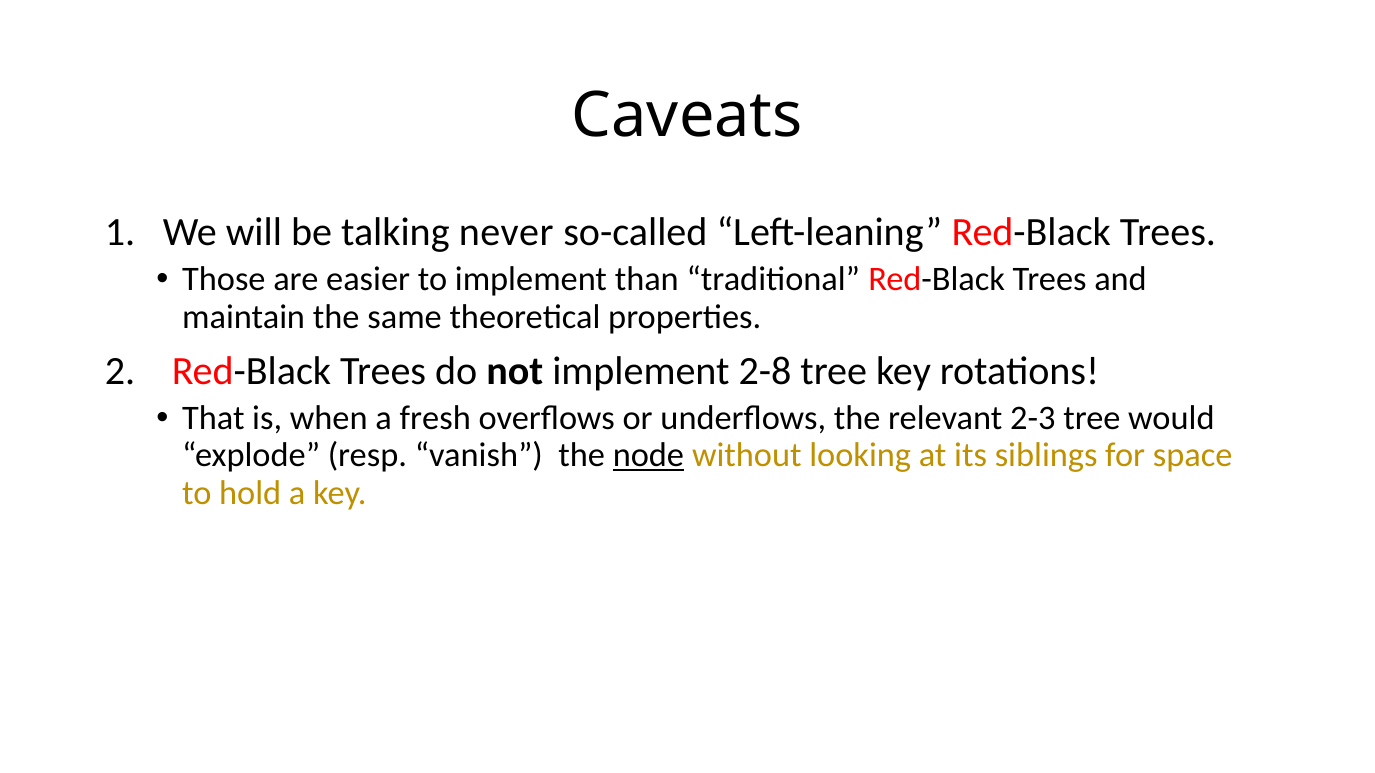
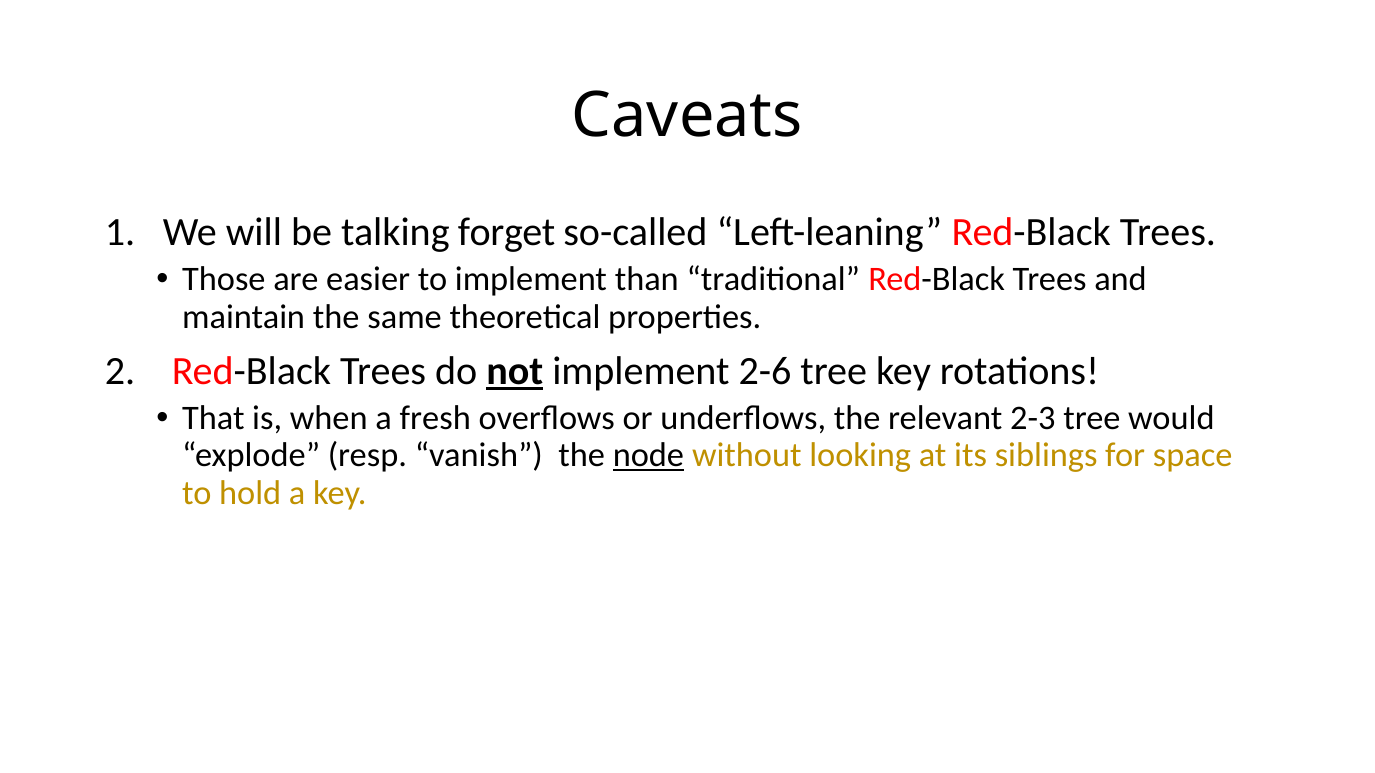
never: never -> forget
not underline: none -> present
2-8: 2-8 -> 2-6
